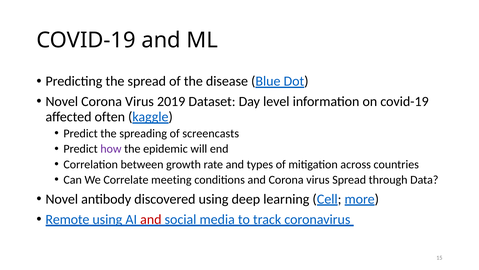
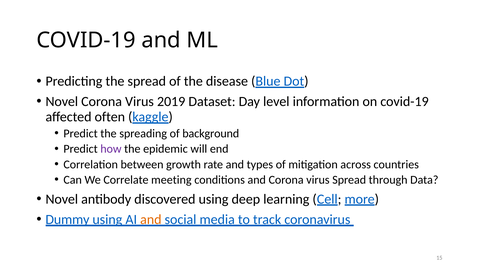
screencasts: screencasts -> background
Remote: Remote -> Dummy
and at (151, 219) colour: red -> orange
